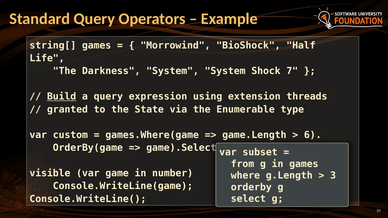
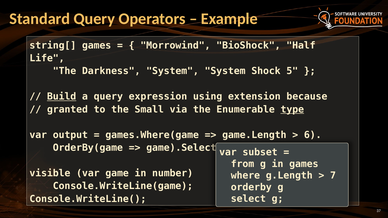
7: 7 -> 5
threads: threads -> because
State: State -> Small
type underline: none -> present
custom: custom -> output
3: 3 -> 7
